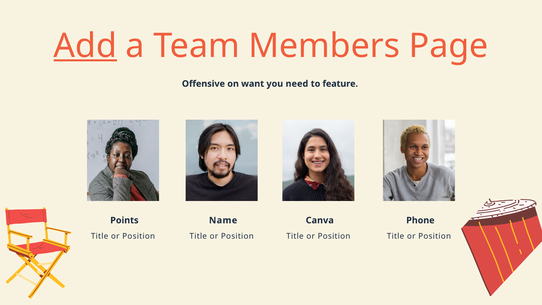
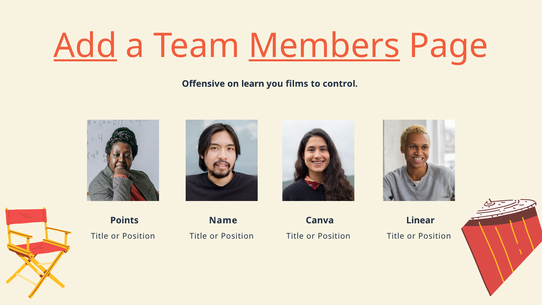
Members underline: none -> present
want: want -> learn
need: need -> films
feature: feature -> control
Phone: Phone -> Linear
